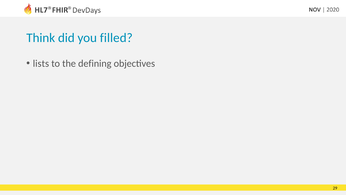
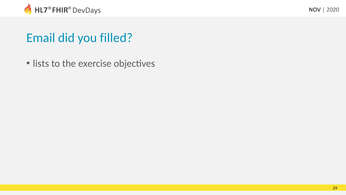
Think: Think -> Email
defining: defining -> exercise
